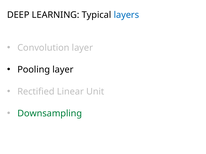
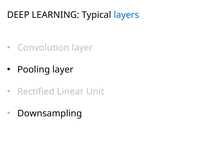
Downsampling colour: green -> black
